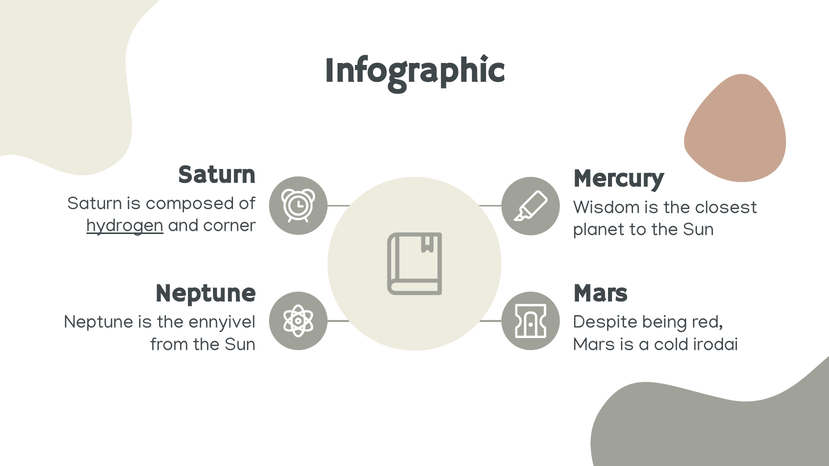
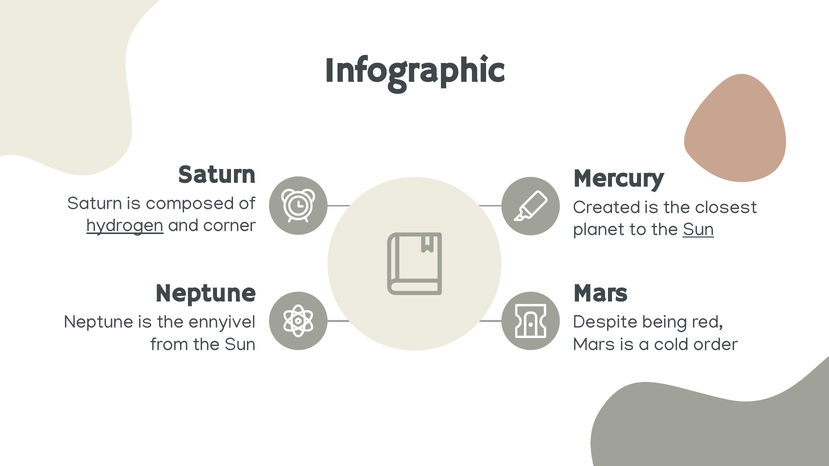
Wisdom: Wisdom -> Created
Sun at (698, 229) underline: none -> present
irodai: irodai -> order
